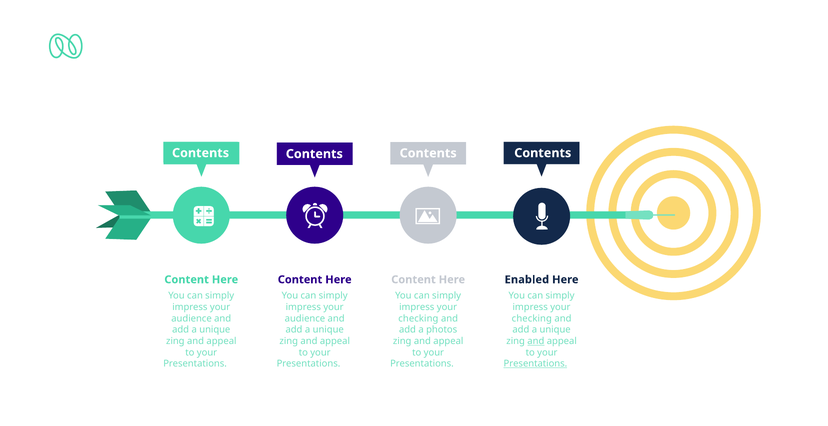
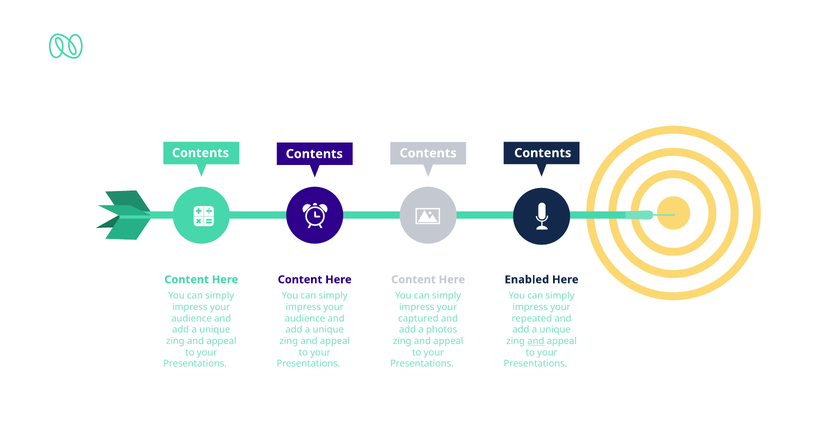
checking at (418, 319): checking -> captured
checking at (532, 319): checking -> repeated
Presentations at (535, 364) underline: present -> none
